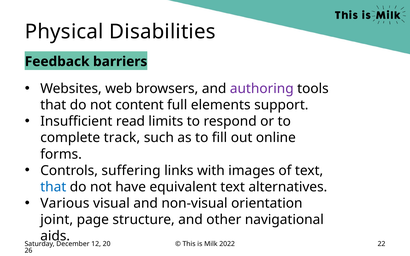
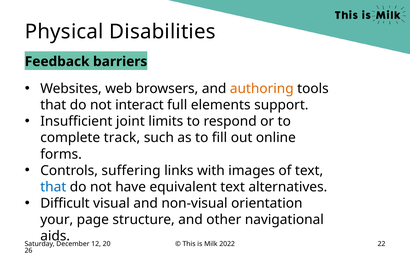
authoring colour: purple -> orange
content: content -> interact
read: read -> joint
Various: Various -> Difficult
joint: joint -> your
